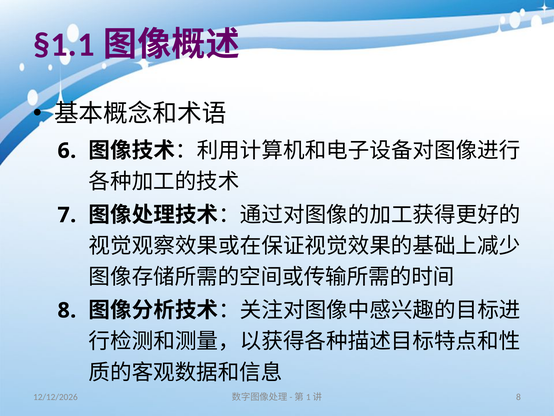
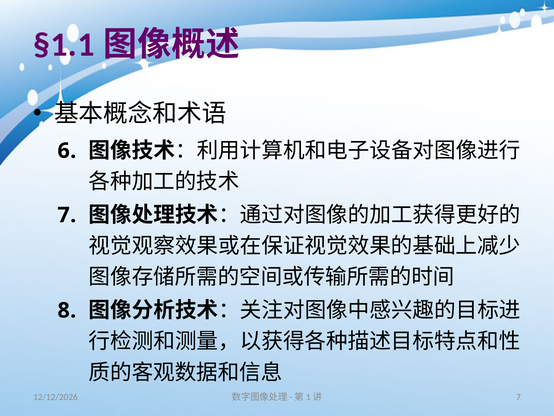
8 at (518, 397): 8 -> 7
